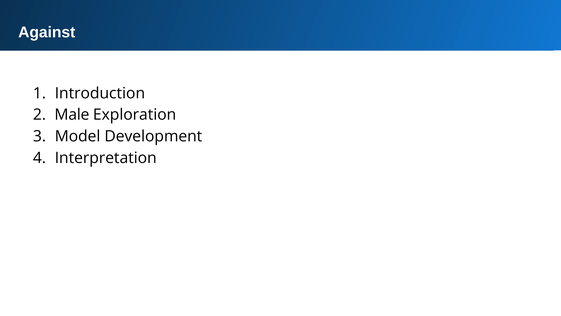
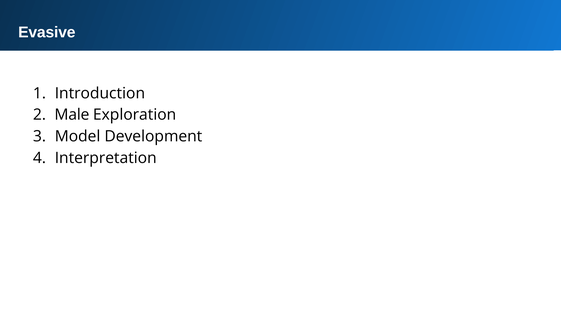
Against: Against -> Evasive
